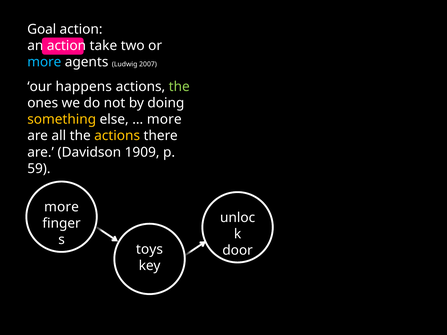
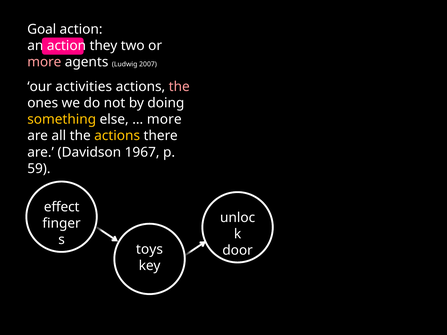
take: take -> they
more at (44, 62) colour: light blue -> pink
happens: happens -> activities
the at (179, 87) colour: light green -> pink
1909: 1909 -> 1967
more at (62, 207): more -> effect
